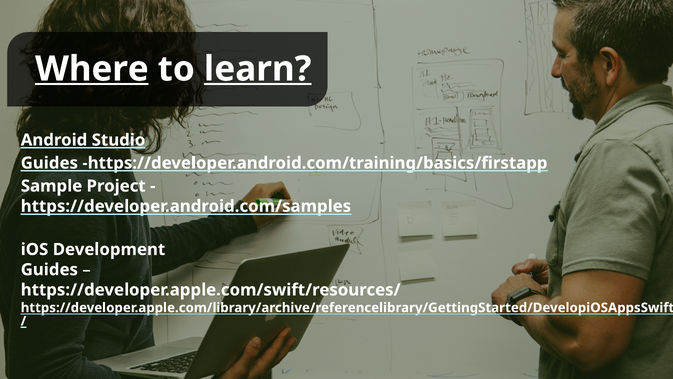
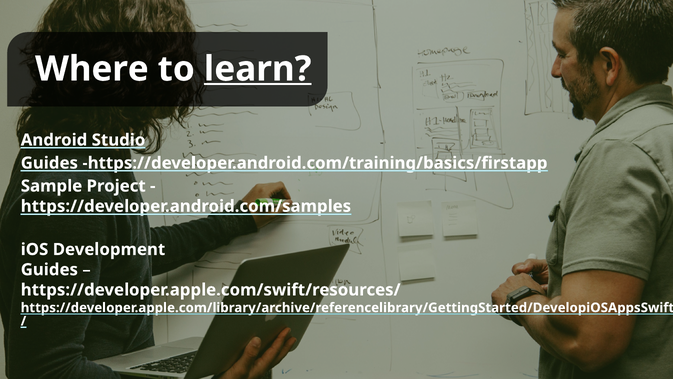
Where underline: present -> none
